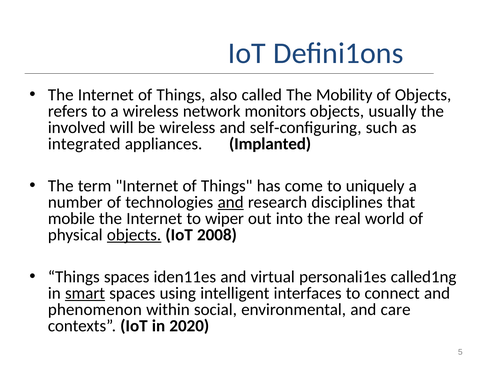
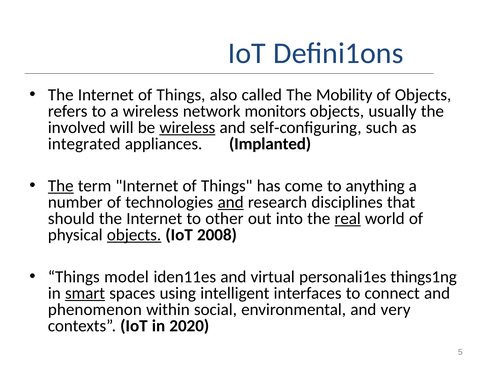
wireless at (187, 128) underline: none -> present
The at (61, 186) underline: none -> present
uniquely: uniquely -> anything
mobile: mobile -> should
wiper: wiper -> other
real underline: none -> present
Things spaces: spaces -> model
called1ng: called1ng -> things1ng
care: care -> very
